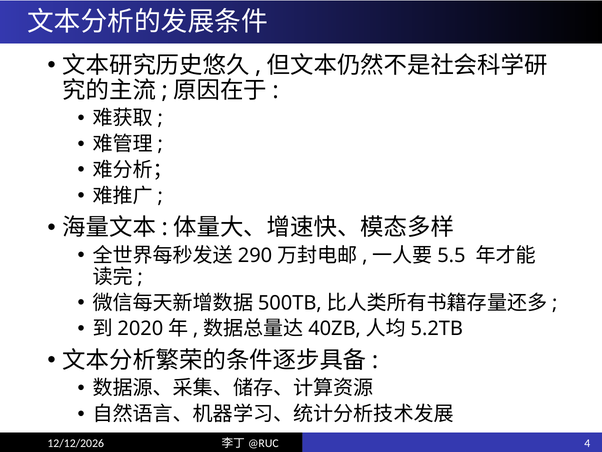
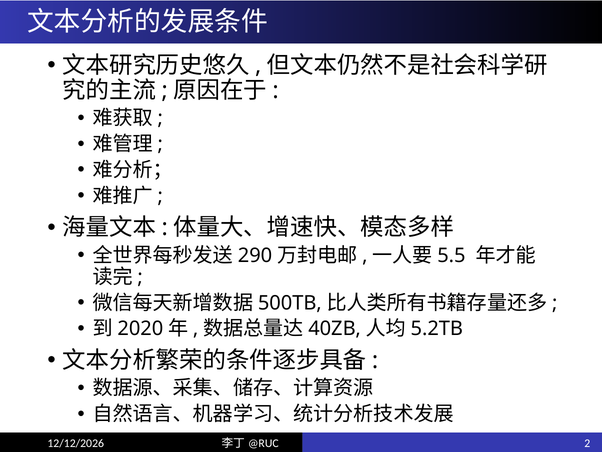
4: 4 -> 2
